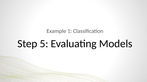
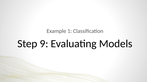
5: 5 -> 9
